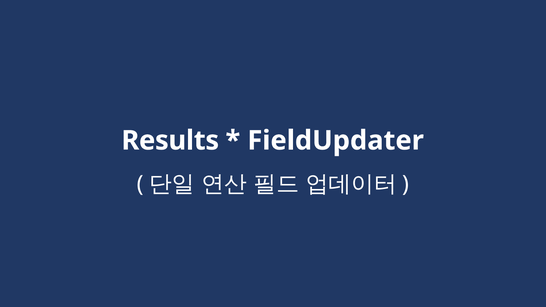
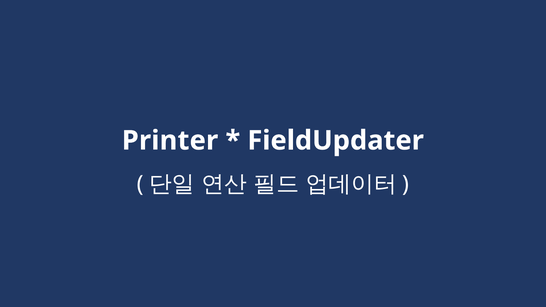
Results: Results -> Printer
